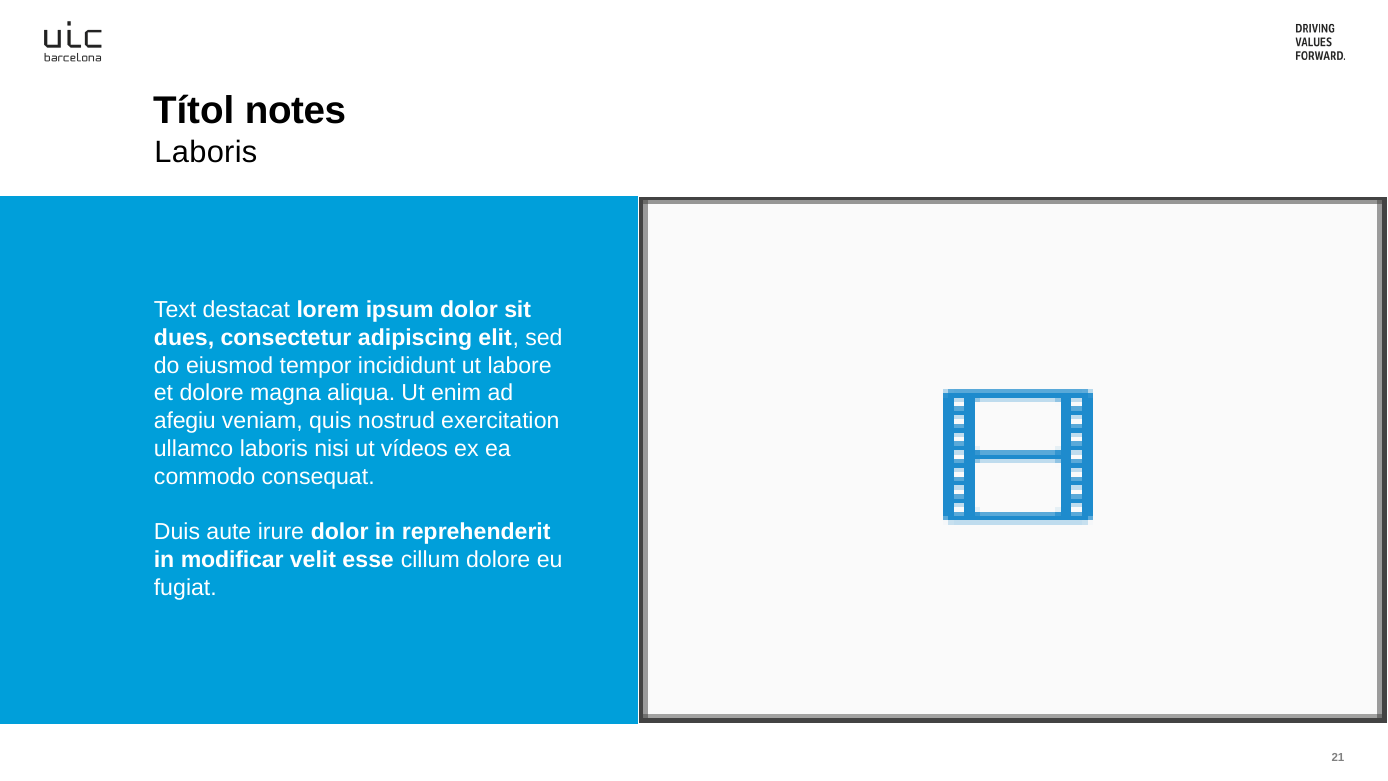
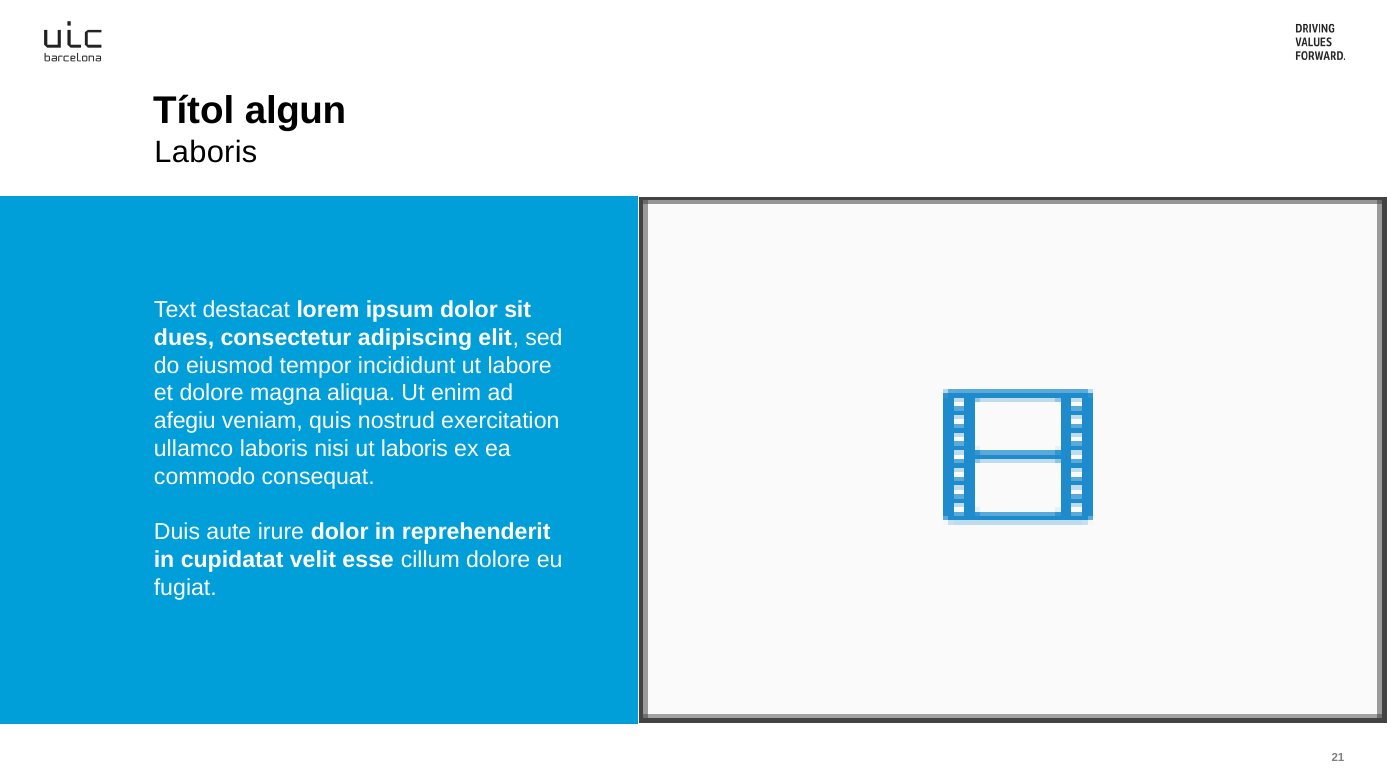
notes: notes -> algun
ut vídeos: vídeos -> laboris
modificar: modificar -> cupidatat
